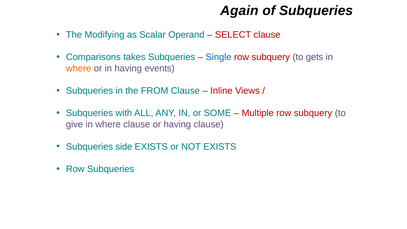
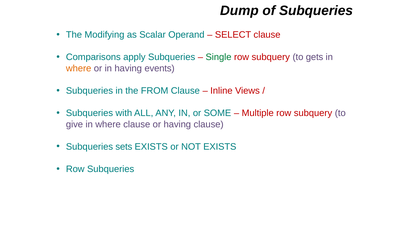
Again: Again -> Dump
takes: takes -> apply
Single colour: blue -> green
side: side -> sets
